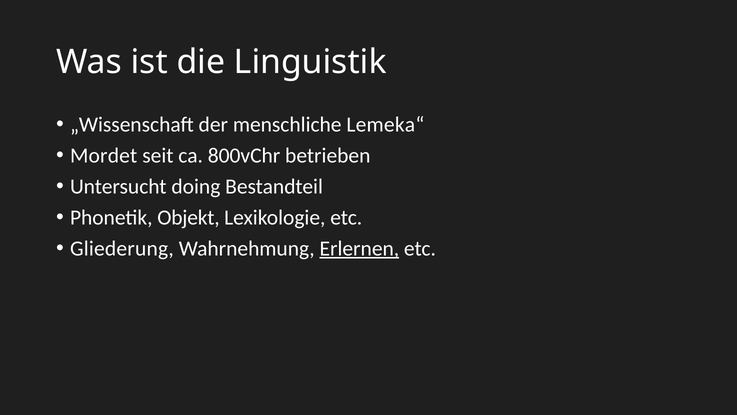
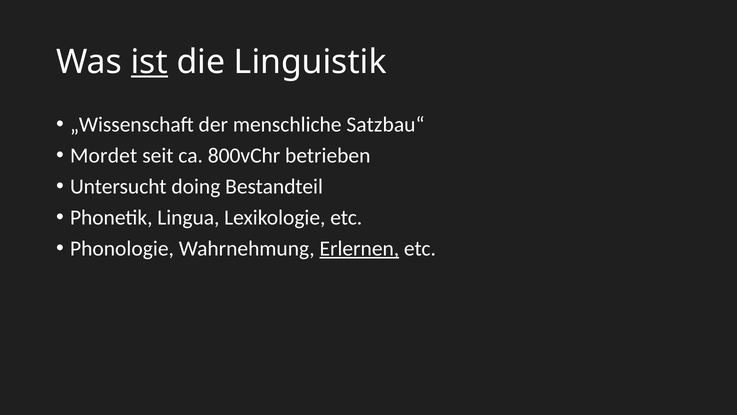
ist underline: none -> present
Lemeka“: Lemeka“ -> Satzbau“
Objekt: Objekt -> Lingua
Gliederung: Gliederung -> Phonologie
